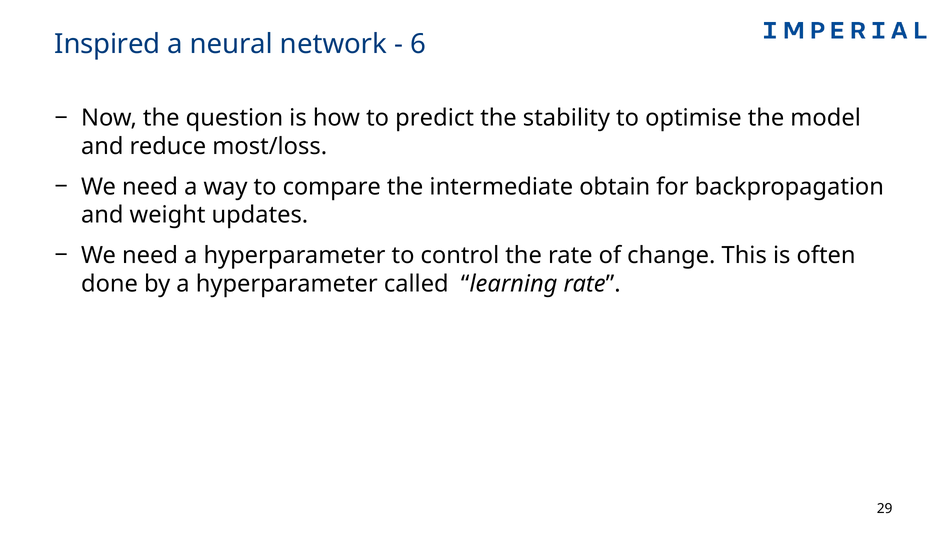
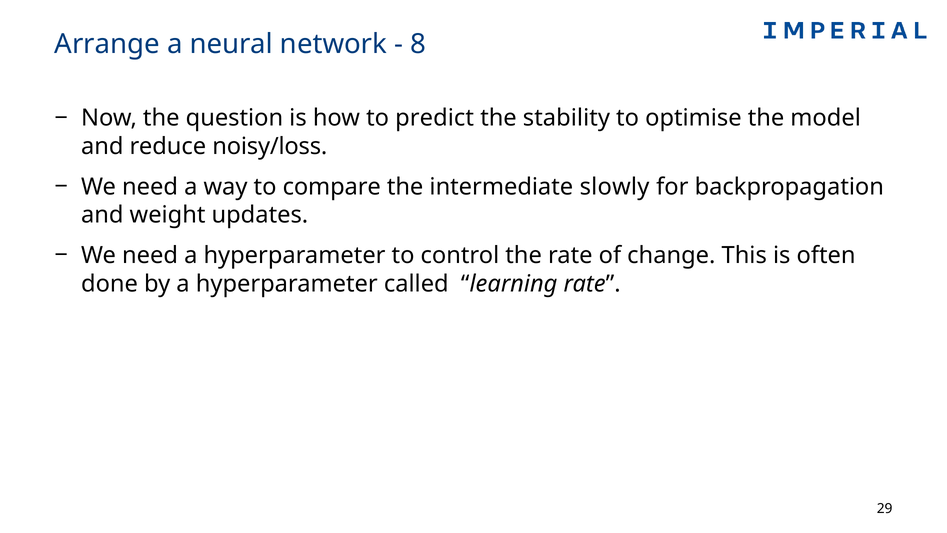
Inspired: Inspired -> Arrange
6: 6 -> 8
most/loss: most/loss -> noisy/loss
obtain: obtain -> slowly
